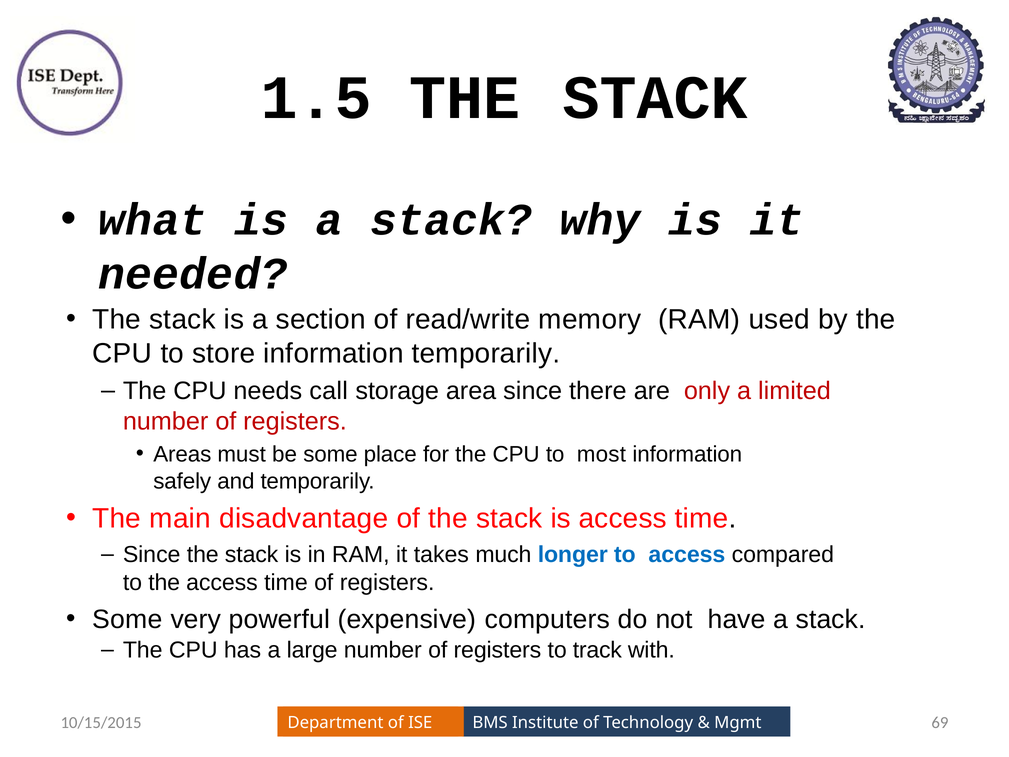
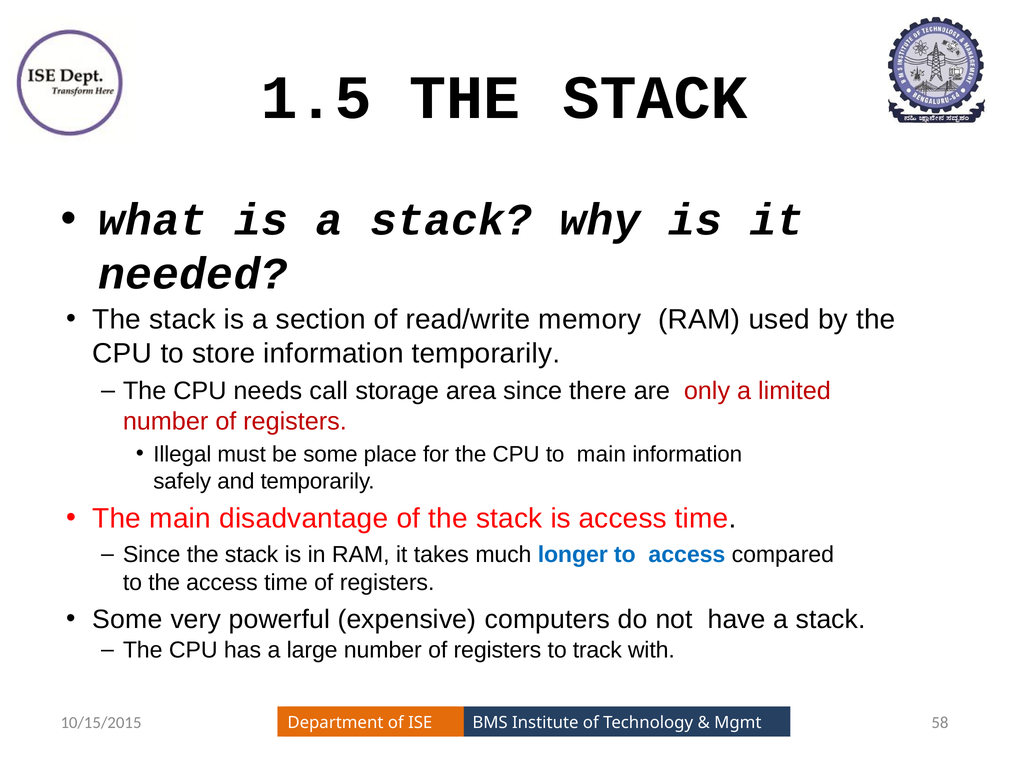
Areas: Areas -> Illegal
to most: most -> main
69: 69 -> 58
